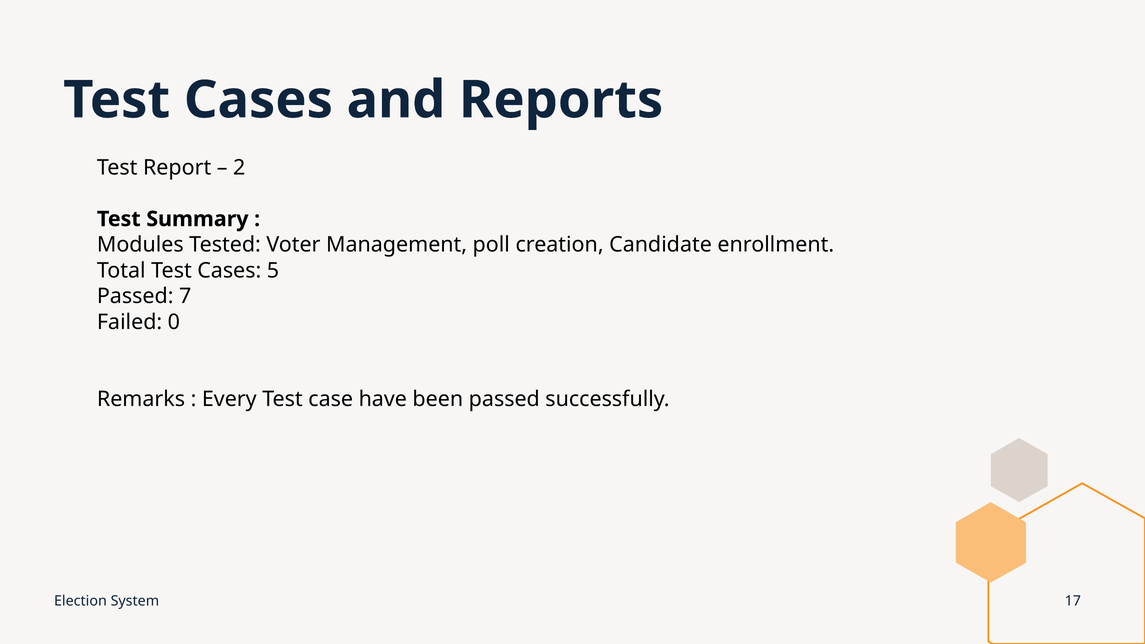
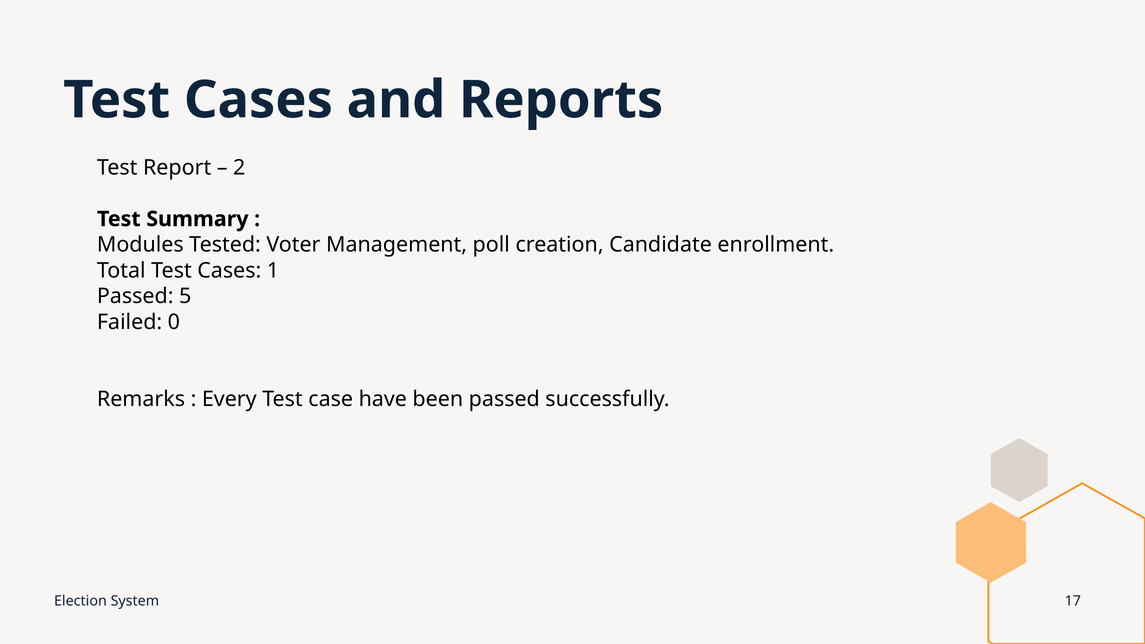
5: 5 -> 1
7: 7 -> 5
